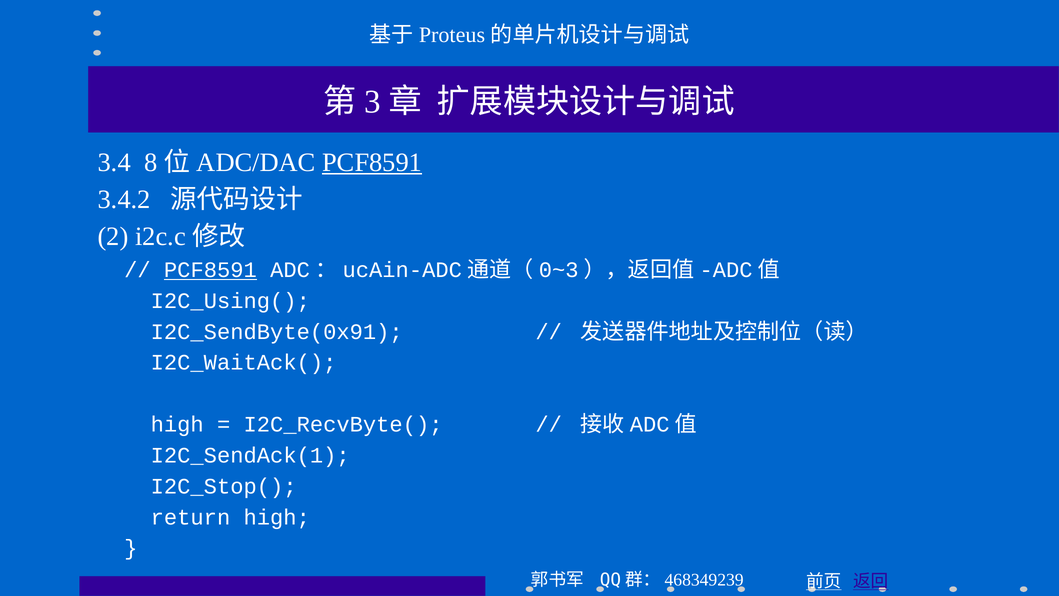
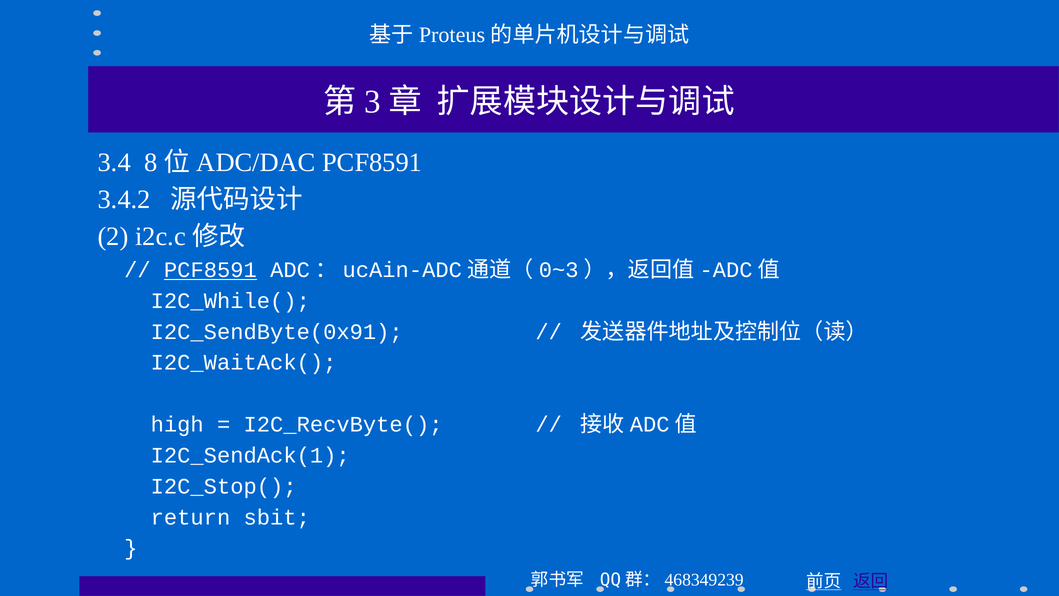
PCF8591 at (372, 162) underline: present -> none
I2C_Using(: I2C_Using( -> I2C_While(
return high: high -> sbit
